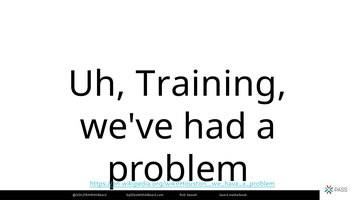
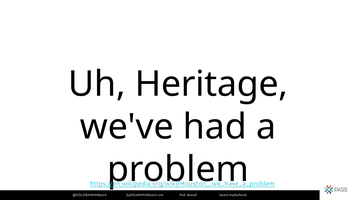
Training: Training -> Heritage
